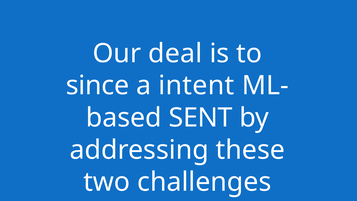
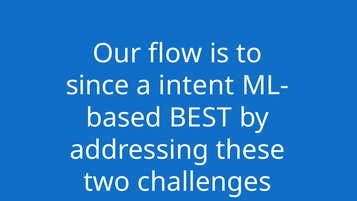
deal: deal -> flow
SENT: SENT -> BEST
